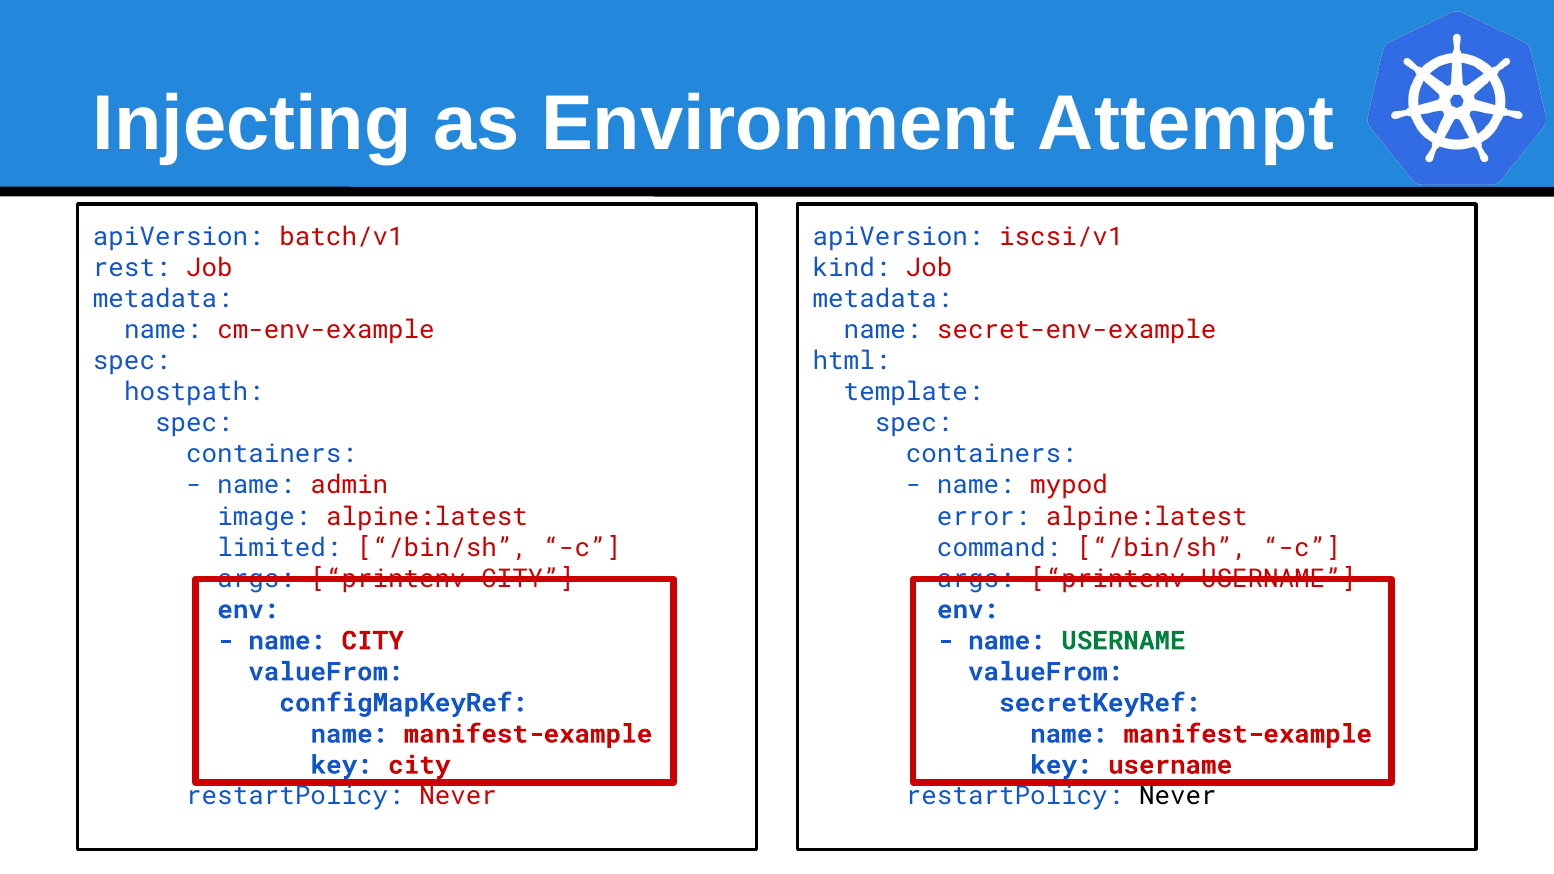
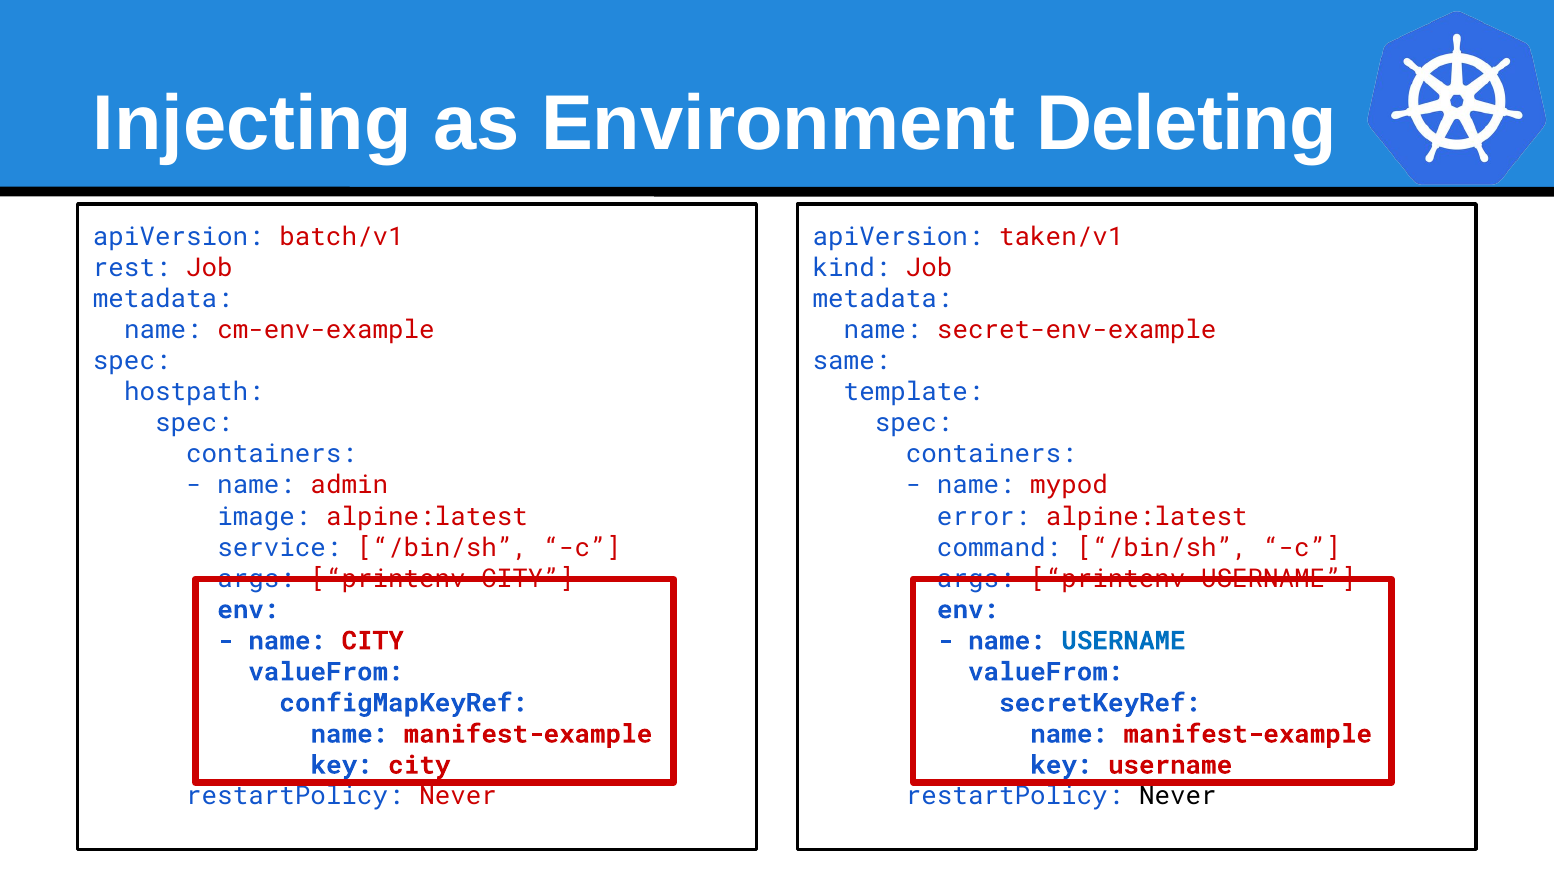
Attempt: Attempt -> Deleting
iscsi/v1: iscsi/v1 -> taken/v1
html: html -> same
limited: limited -> service
USERNAME at (1123, 641) colour: green -> blue
